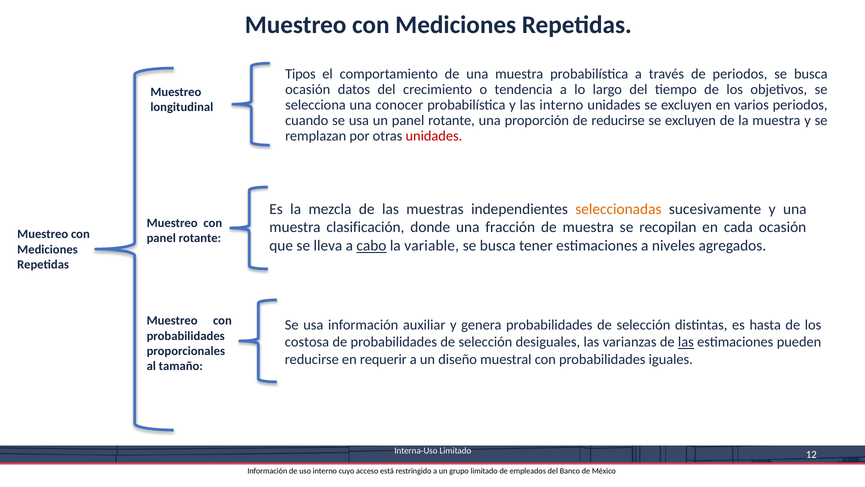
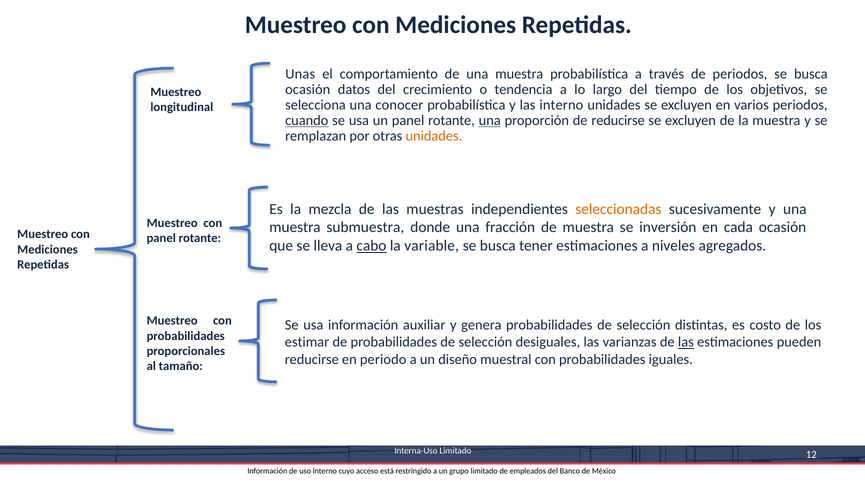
Tipos: Tipos -> Unas
cuando underline: none -> present
una at (490, 120) underline: none -> present
unidades at (434, 136) colour: red -> orange
clasificación: clasificación -> submuestra
recopilan: recopilan -> inversión
hasta: hasta -> costo
costosa: costosa -> estimar
requerir: requerir -> periodo
